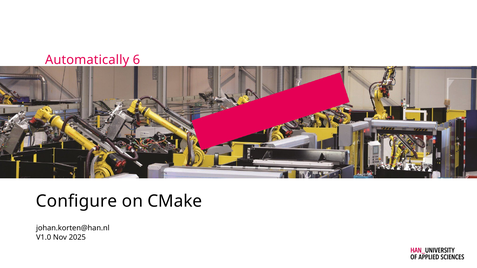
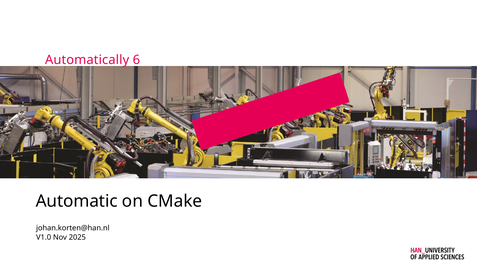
Configure: Configure -> Automatic
